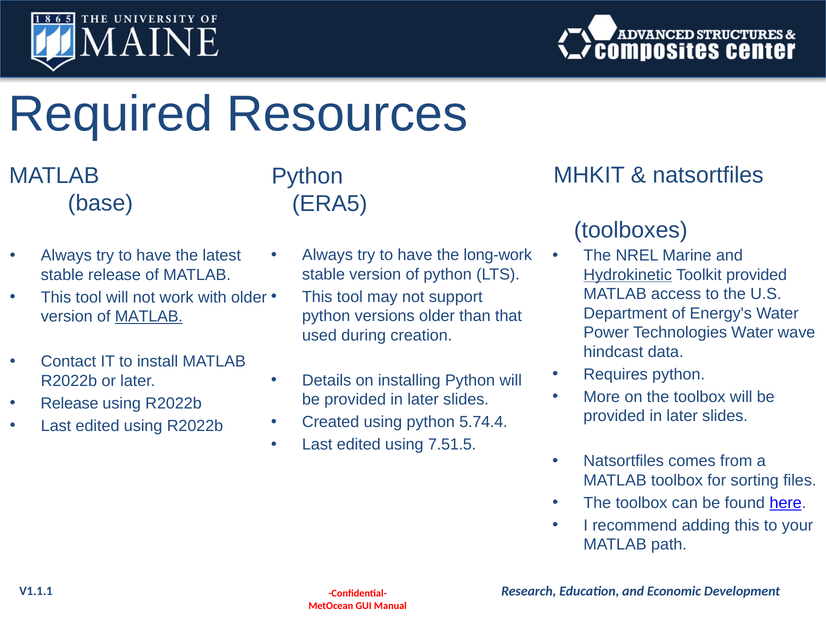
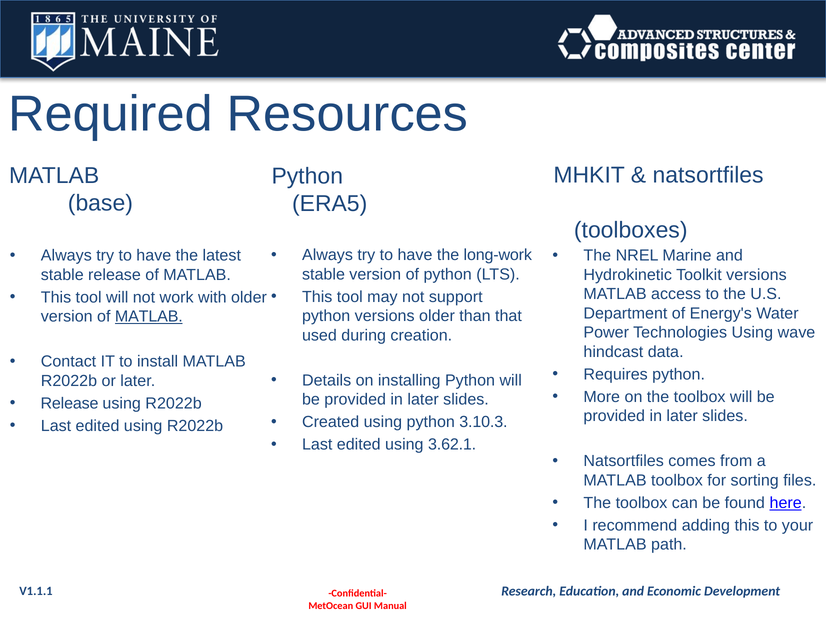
Hydrokinetic underline: present -> none
Toolkit provided: provided -> versions
Technologies Water: Water -> Using
5.74.4: 5.74.4 -> 3.10.3
7.51.5: 7.51.5 -> 3.62.1
